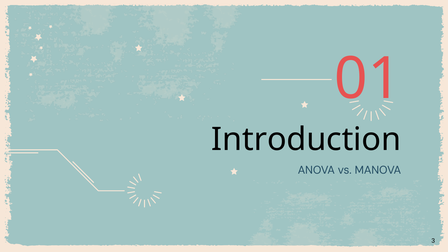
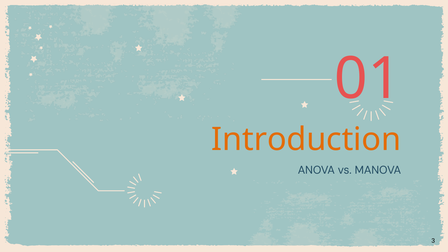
Introduction colour: black -> orange
